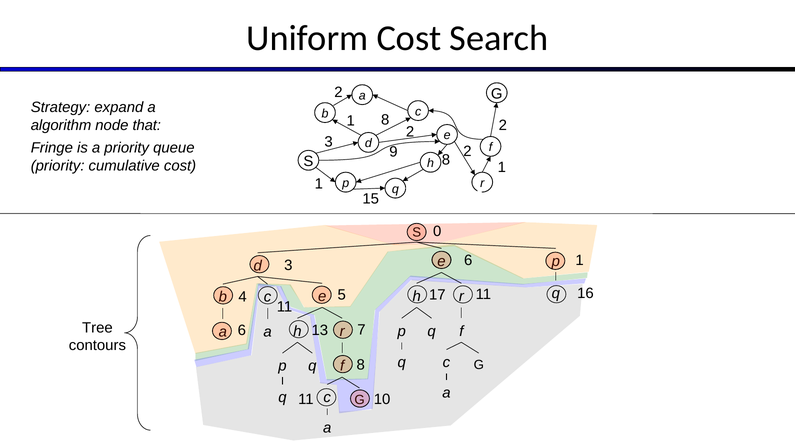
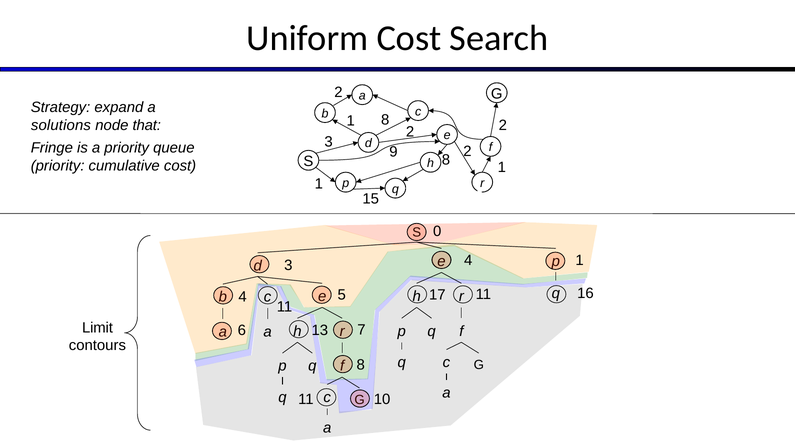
algorithm: algorithm -> solutions
3 6: 6 -> 4
Tree: Tree -> Limit
